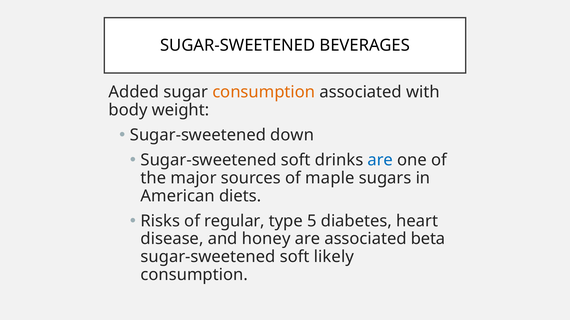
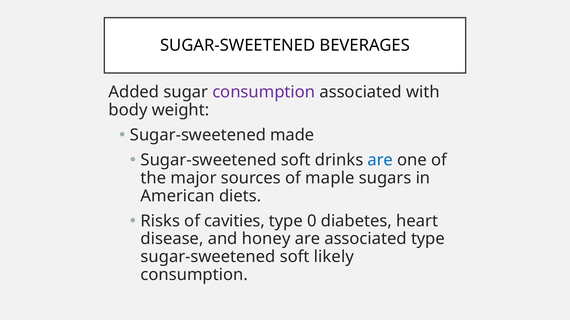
consumption at (264, 92) colour: orange -> purple
down: down -> made
regular: regular -> cavities
5: 5 -> 0
associated beta: beta -> type
